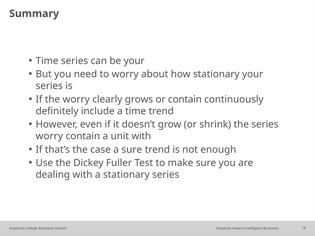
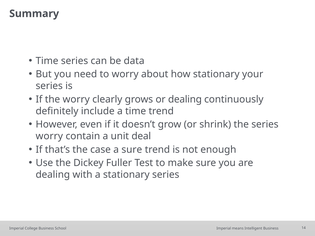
be your: your -> data
or contain: contain -> dealing
unit with: with -> deal
